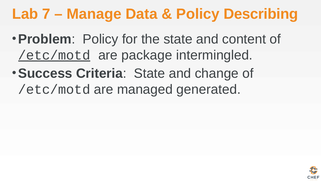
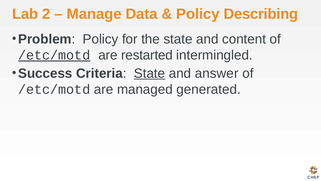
7: 7 -> 2
package: package -> restarted
State at (150, 73) underline: none -> present
change: change -> answer
